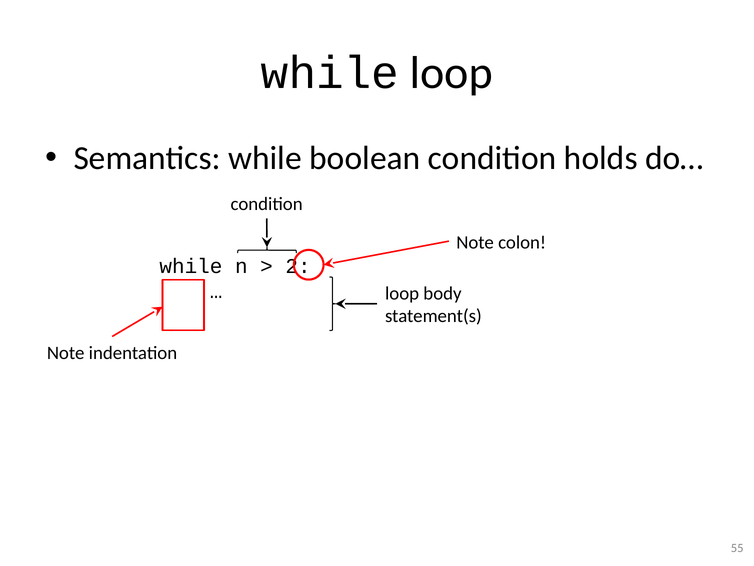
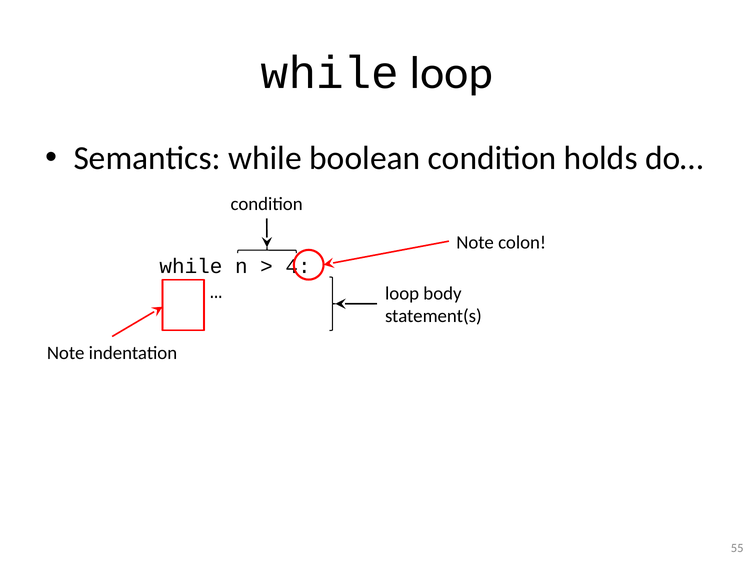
2: 2 -> 4
